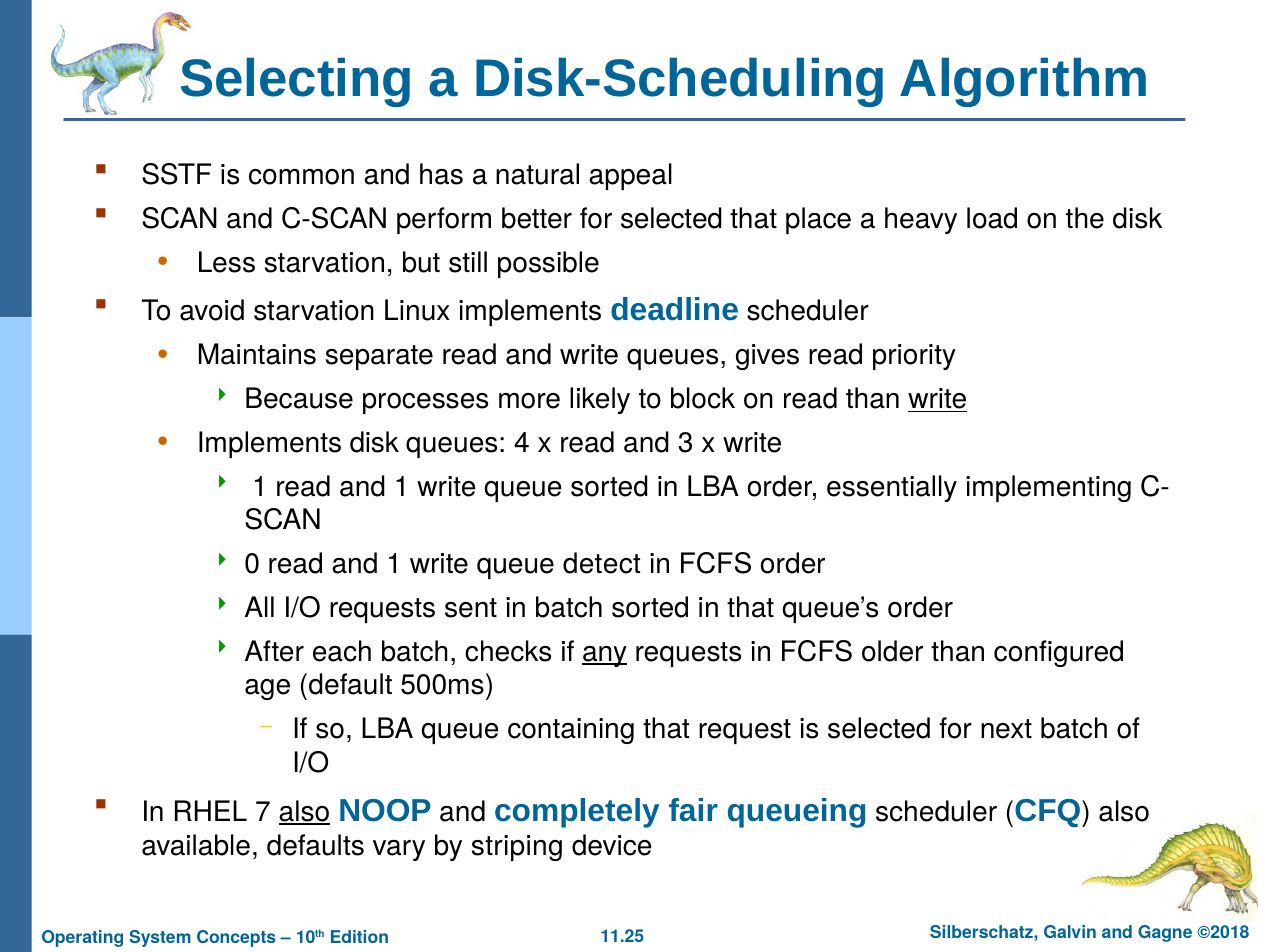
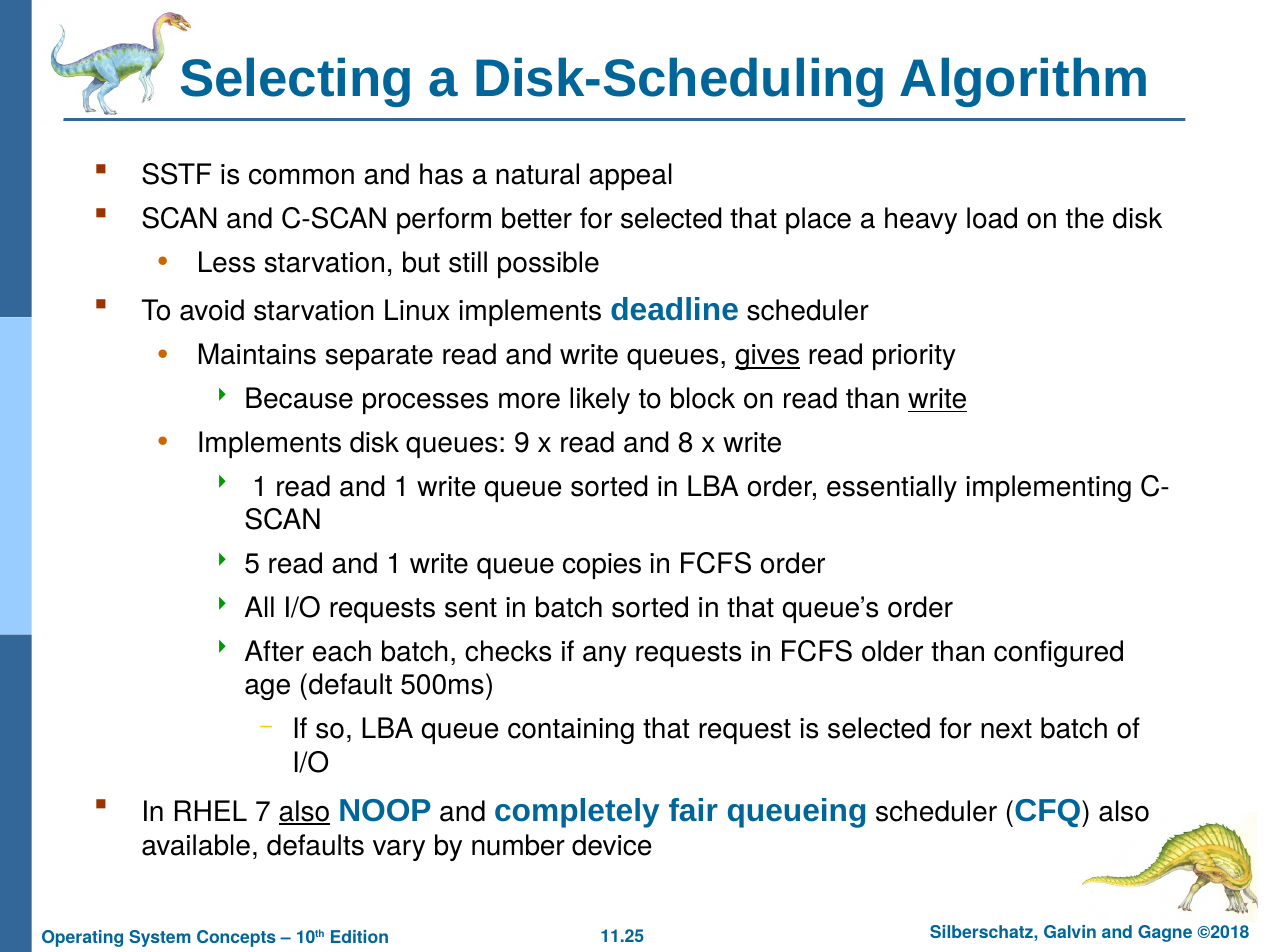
gives underline: none -> present
4: 4 -> 9
3: 3 -> 8
0: 0 -> 5
detect: detect -> copies
any underline: present -> none
striping: striping -> number
